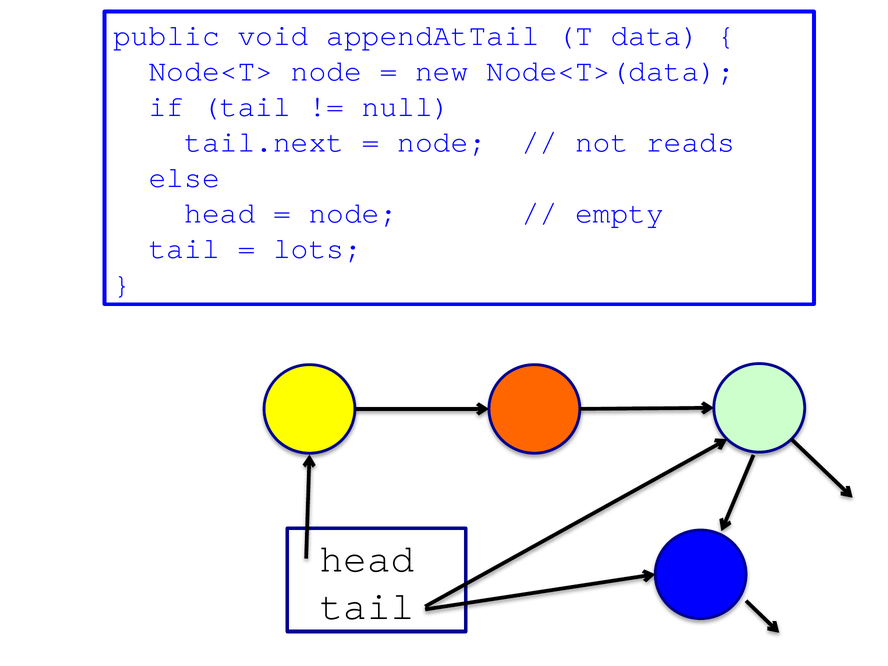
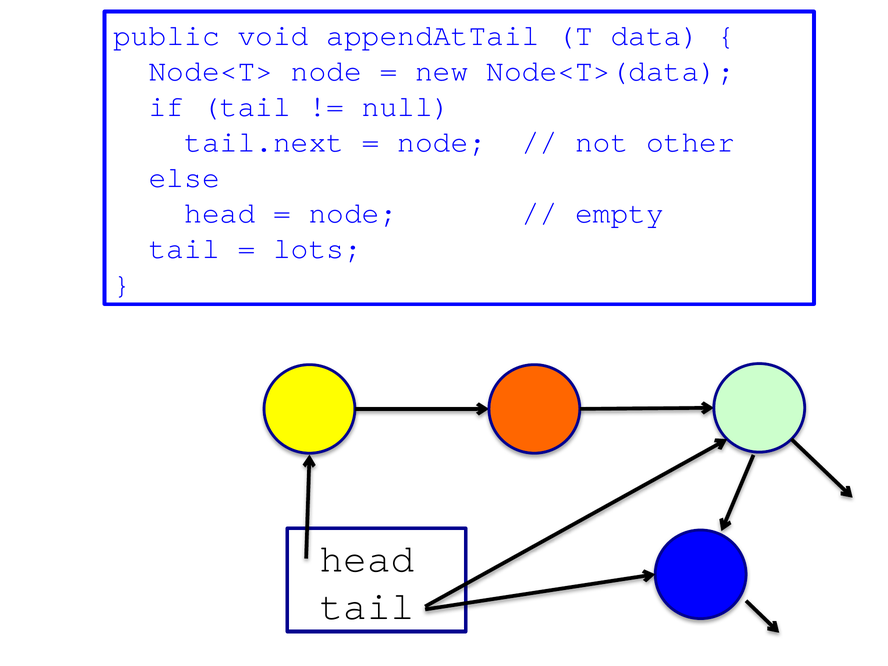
reads: reads -> other
